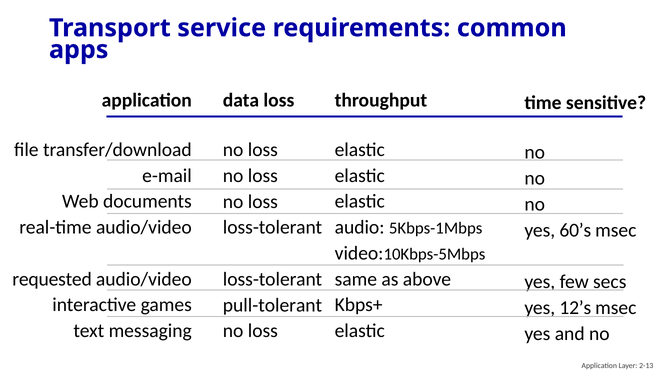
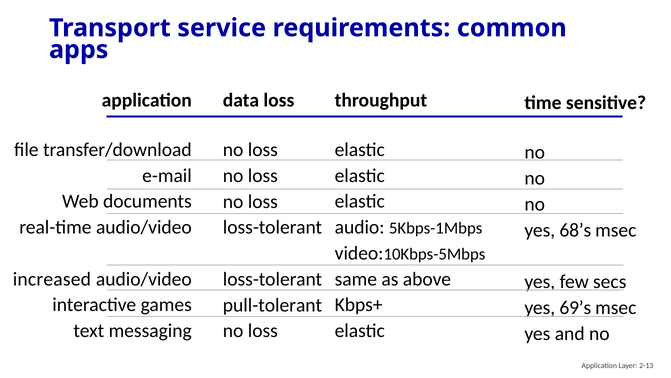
60’s: 60’s -> 68’s
requested: requested -> increased
12’s: 12’s -> 69’s
